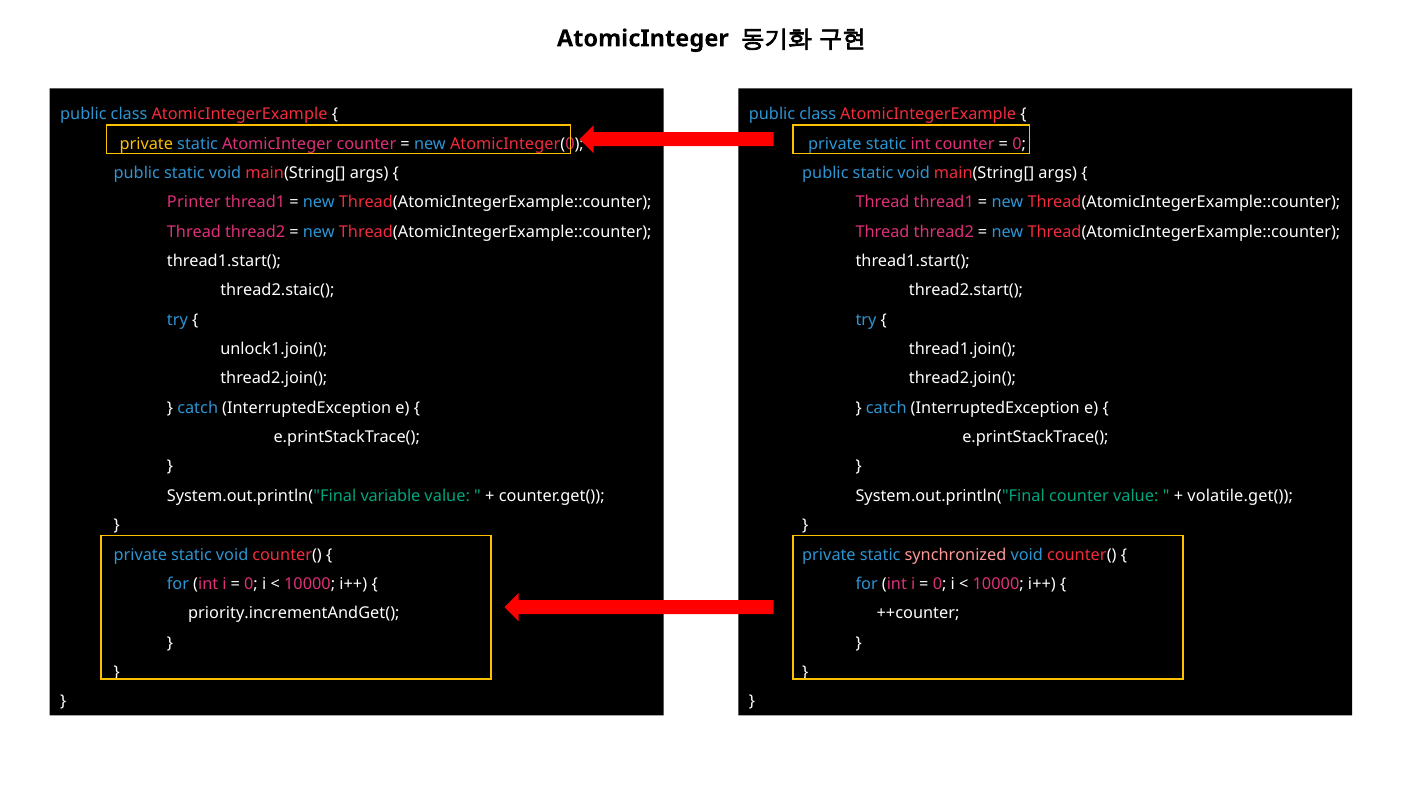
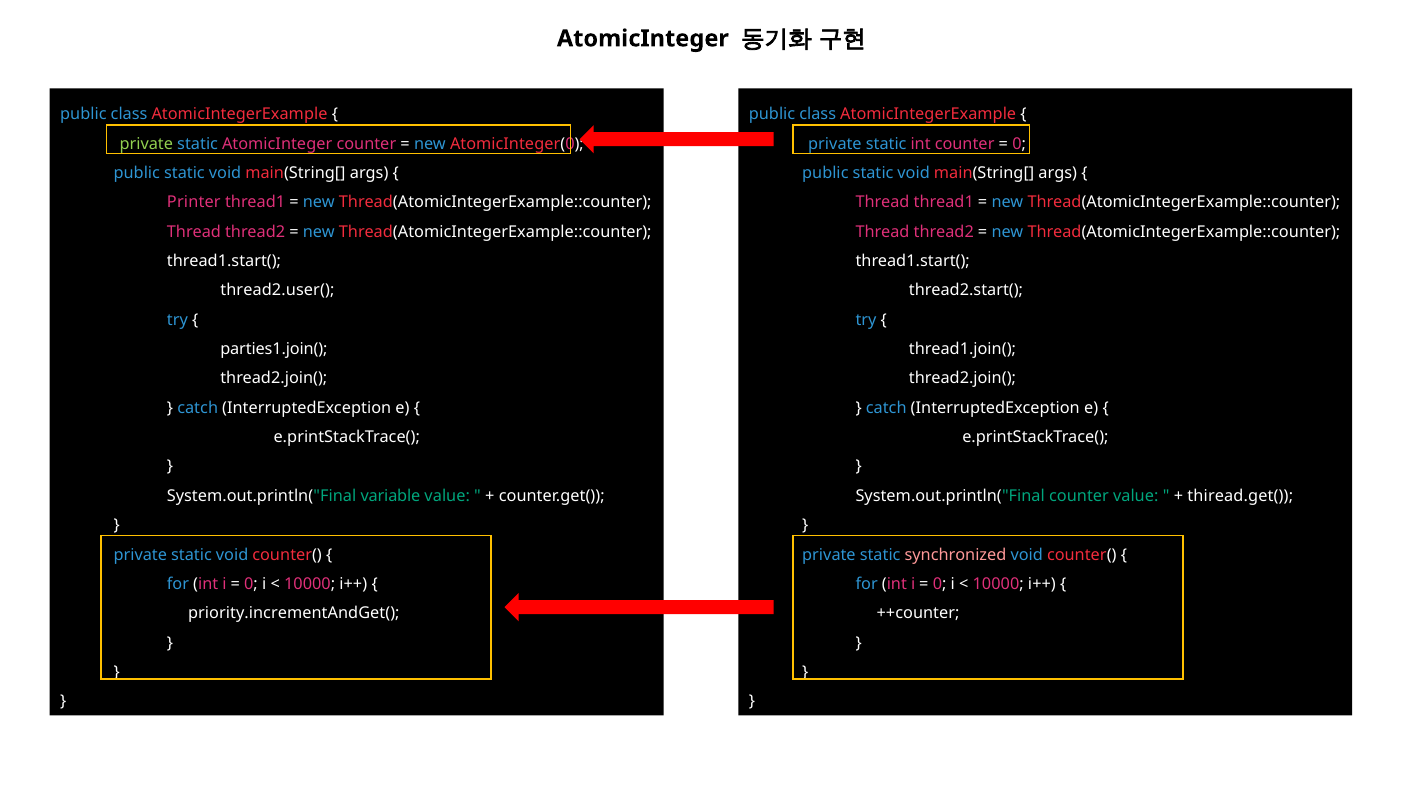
private at (146, 144) colour: yellow -> light green
thread2.staic(: thread2.staic( -> thread2.user(
unlock1.join(: unlock1.join( -> parties1.join(
volatile.get(: volatile.get( -> thiread.get(
